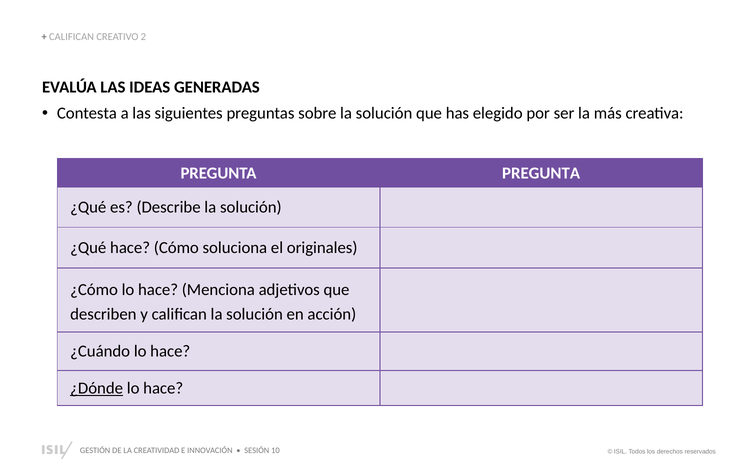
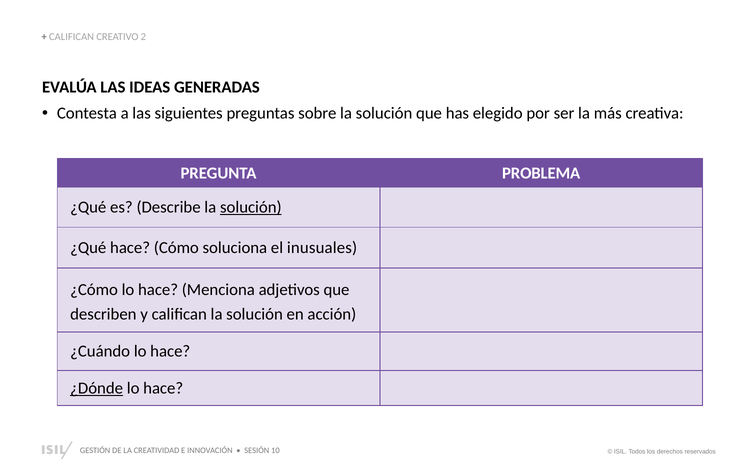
PREGUNTA PREGUNTA: PREGUNTA -> PROBLEMA
solución at (251, 208) underline: none -> present
originales: originales -> inusuales
